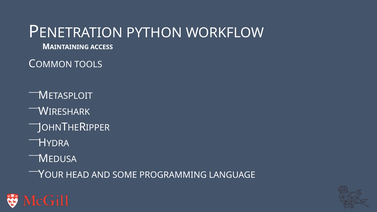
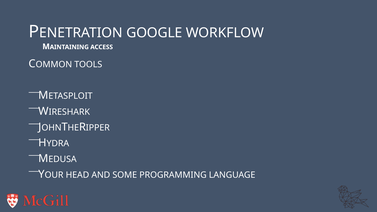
PYTHON: PYTHON -> GOOGLE
